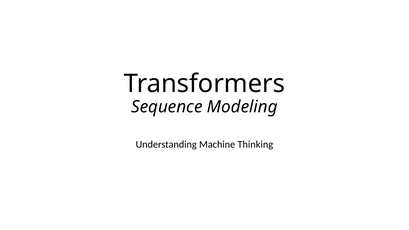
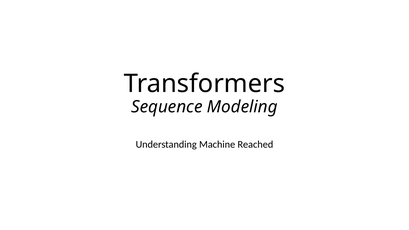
Thinking: Thinking -> Reached
